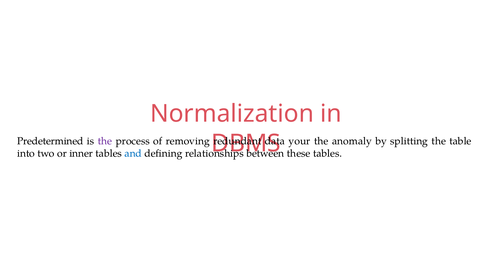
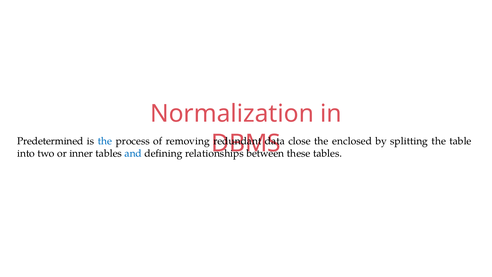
the at (105, 141) colour: purple -> blue
your: your -> close
anomaly: anomaly -> enclosed
